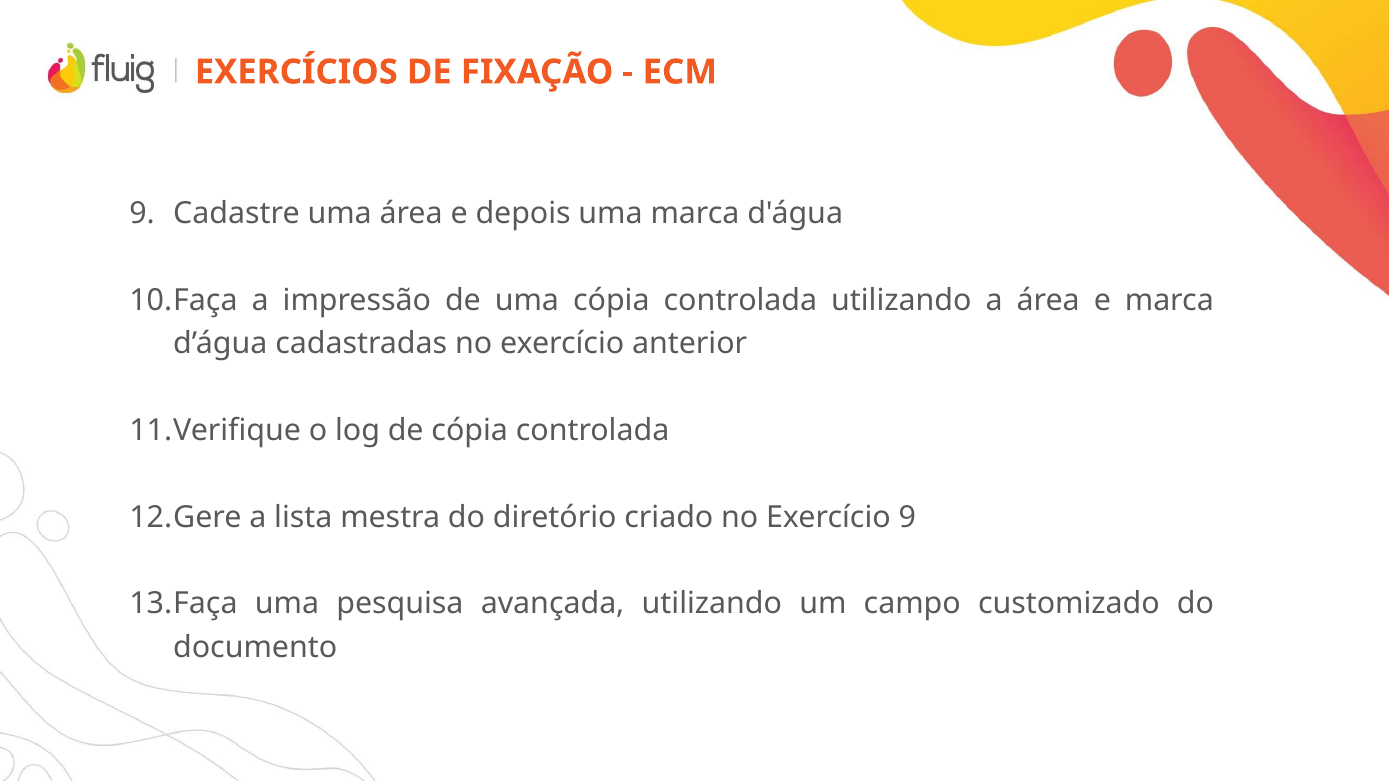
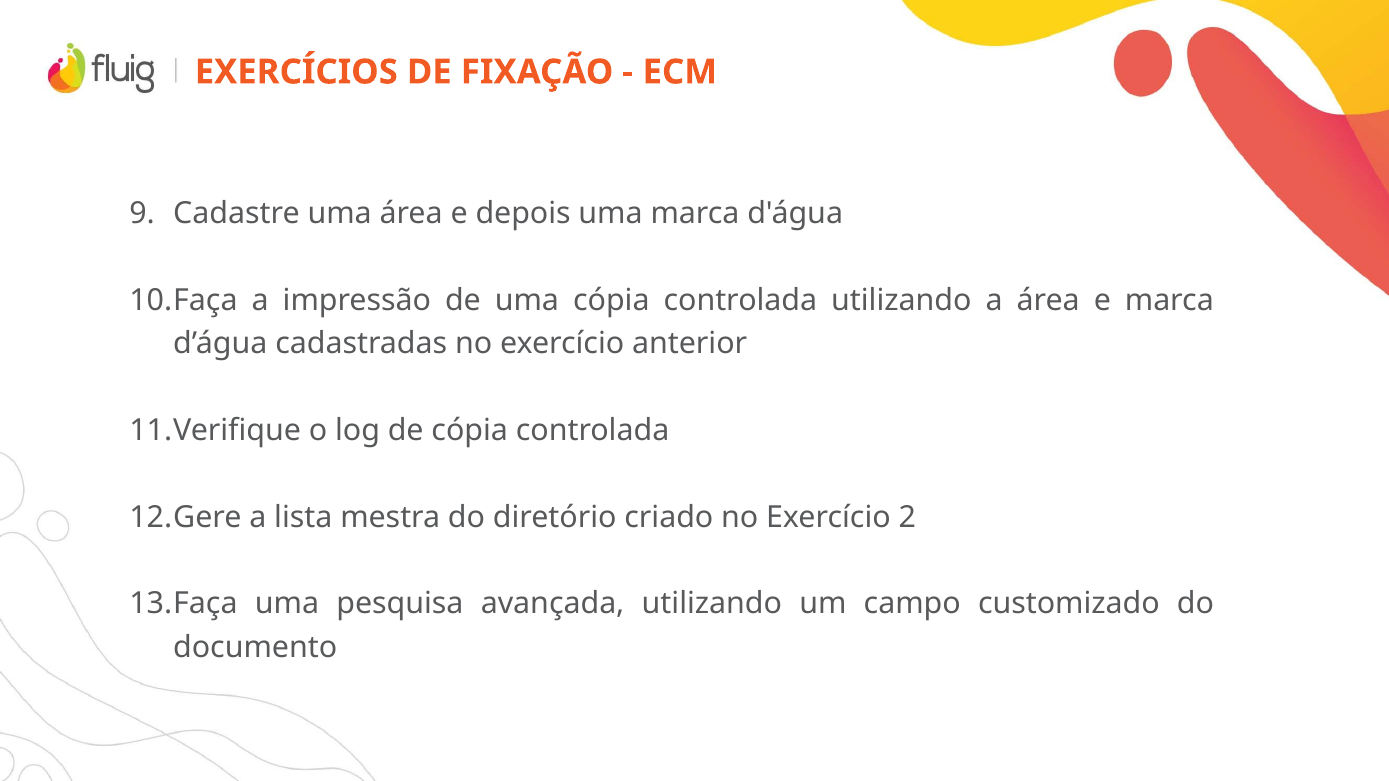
Exercício 9: 9 -> 2
